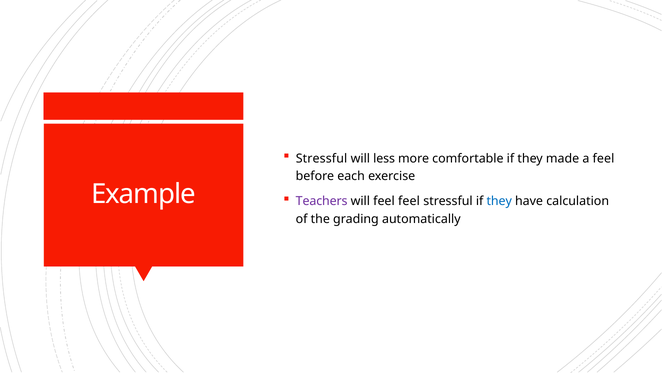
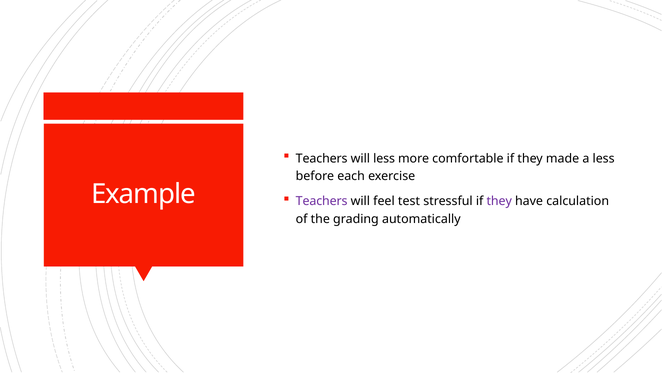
Stressful at (322, 158): Stressful -> Teachers
a feel: feel -> less
feel feel: feel -> test
they at (499, 201) colour: blue -> purple
